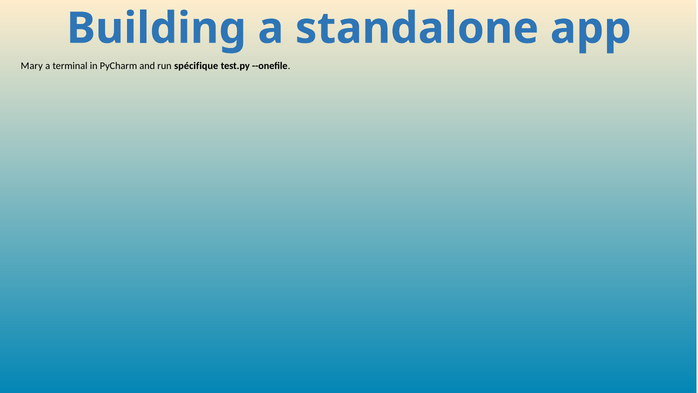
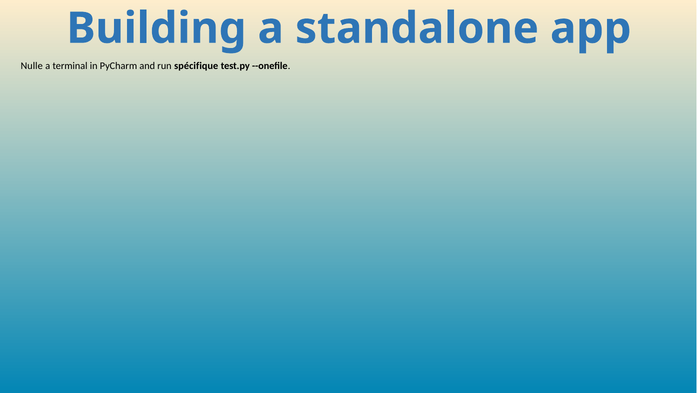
Mary: Mary -> Nulle
